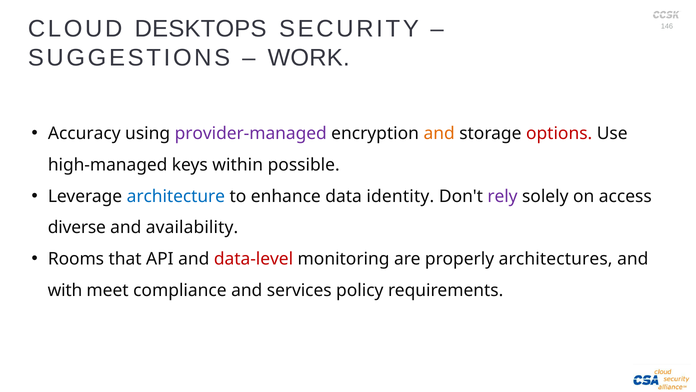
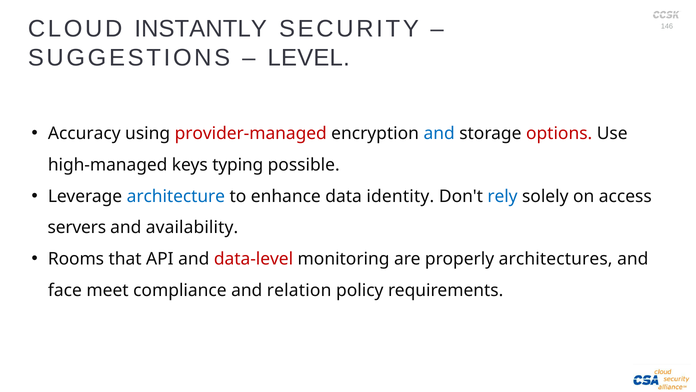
DESKTOPS: DESKTOPS -> INSTANTLY
WORK: WORK -> LEVEL
provider-managed colour: purple -> red
and at (439, 133) colour: orange -> blue
within: within -> typing
rely colour: purple -> blue
diverse: diverse -> servers
with: with -> face
services: services -> relation
